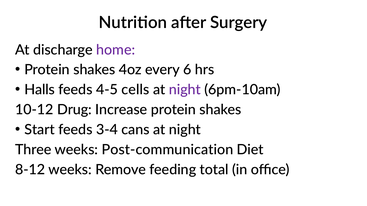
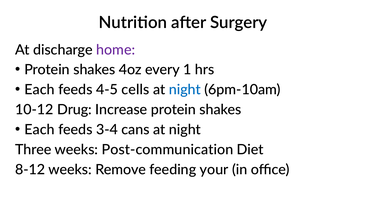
6: 6 -> 1
Halls at (40, 90): Halls -> Each
night at (185, 90) colour: purple -> blue
Start at (40, 130): Start -> Each
total: total -> your
